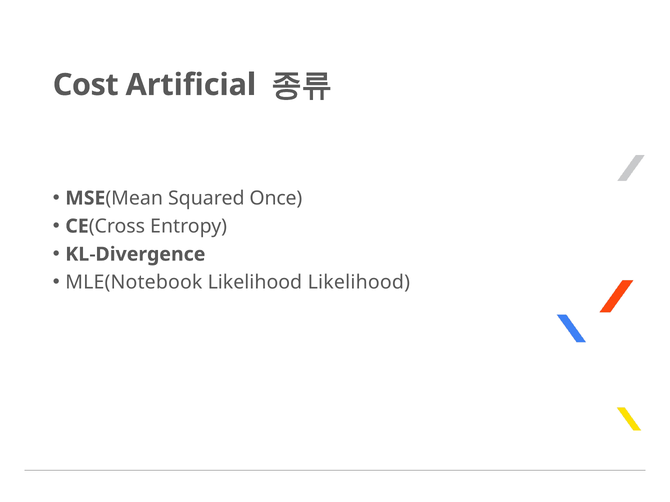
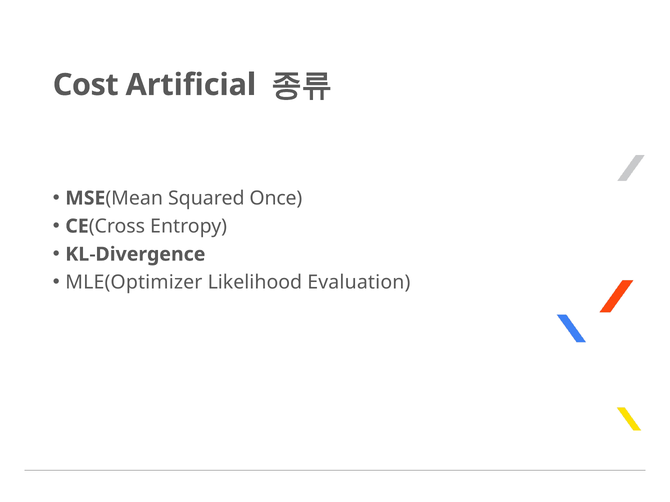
MLE(Notebook: MLE(Notebook -> MLE(Optimizer
Likelihood Likelihood: Likelihood -> Evaluation
